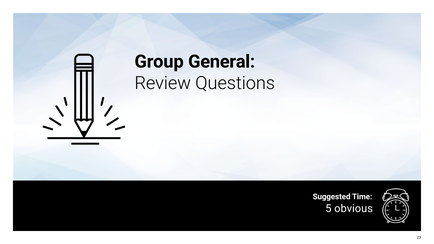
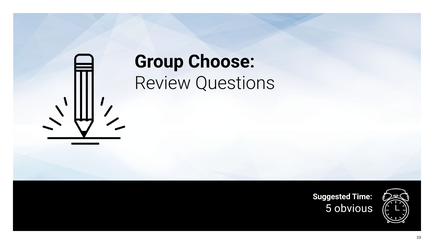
General: General -> Choose
